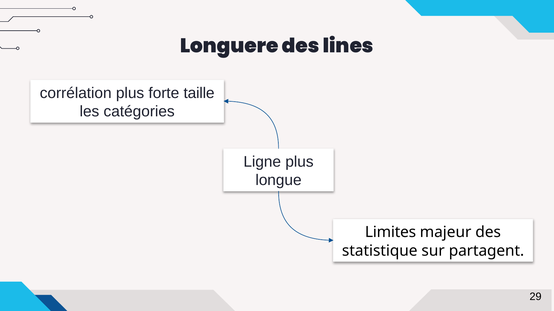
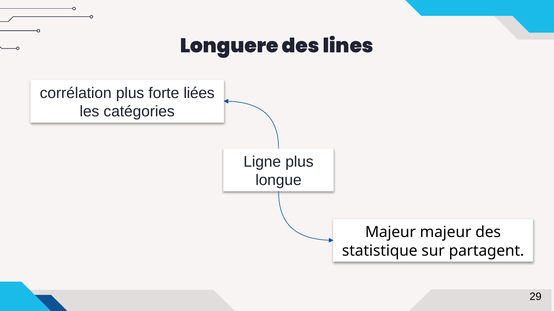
taille: taille -> liées
Limites at (391, 233): Limites -> Majeur
